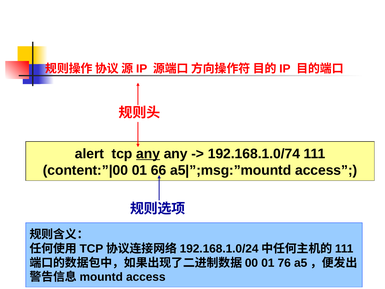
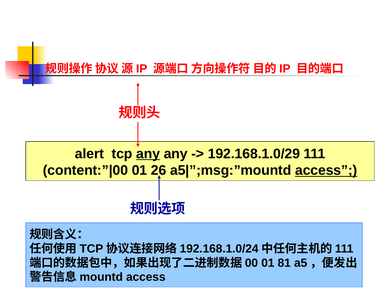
192.168.1.0/74: 192.168.1.0/74 -> 192.168.1.0/29
66: 66 -> 26
access at (326, 170) underline: none -> present
76: 76 -> 81
